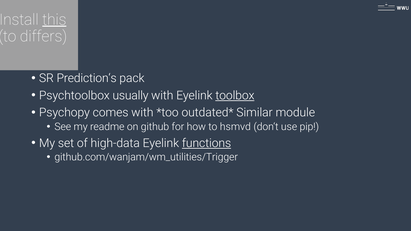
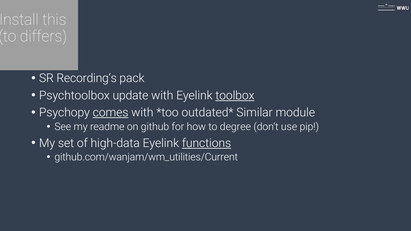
this underline: present -> none
Prediction‘s: Prediction‘s -> Recording‘s
usually: usually -> update
comes underline: none -> present
hsmvd: hsmvd -> degree
github.com/wanjam/wm_utilities/Trigger: github.com/wanjam/wm_utilities/Trigger -> github.com/wanjam/wm_utilities/Current
